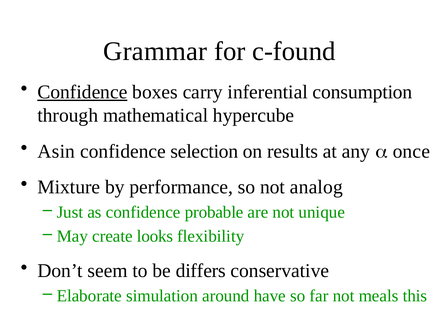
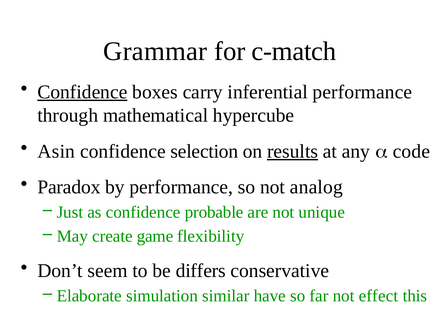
c-found: c-found -> c-match
inferential consumption: consumption -> performance
results underline: none -> present
once: once -> code
Mixture: Mixture -> Paradox
looks: looks -> game
around: around -> similar
meals: meals -> effect
